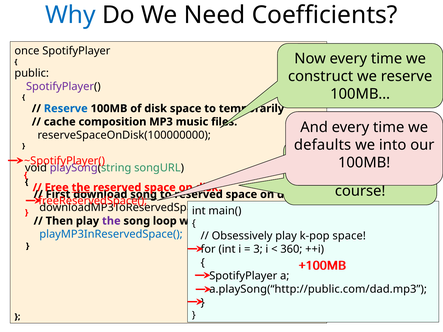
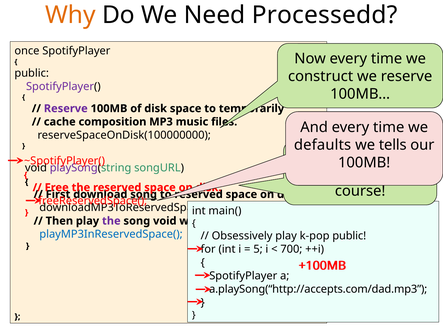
Why colour: blue -> orange
Coefficients: Coefficients -> Processedd
Reserve at (66, 109) colour: blue -> purple
into: into -> tells
the at (81, 188) underline: present -> none
song loop: loop -> void
k-pop space: space -> public
3: 3 -> 5
360: 360 -> 700
a.playSong(“http://public.com/dad.mp3: a.playSong(“http://public.com/dad.mp3 -> a.playSong(“http://accepts.com/dad.mp3
